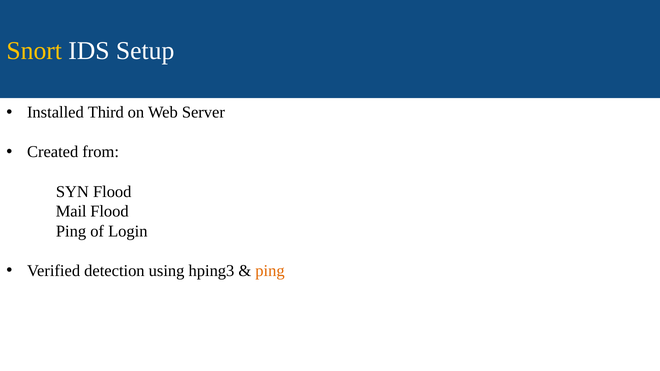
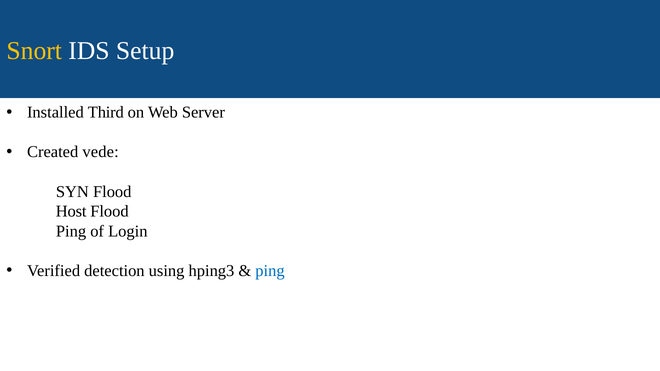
from: from -> vede
Mail: Mail -> Host
ping at (270, 271) colour: orange -> blue
